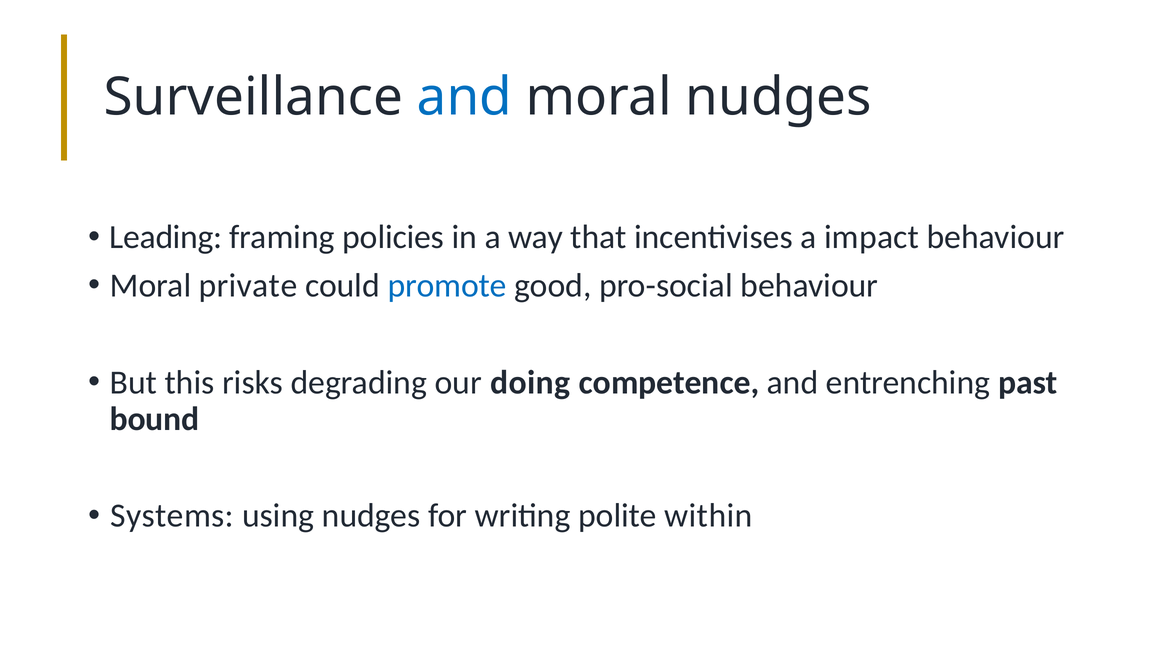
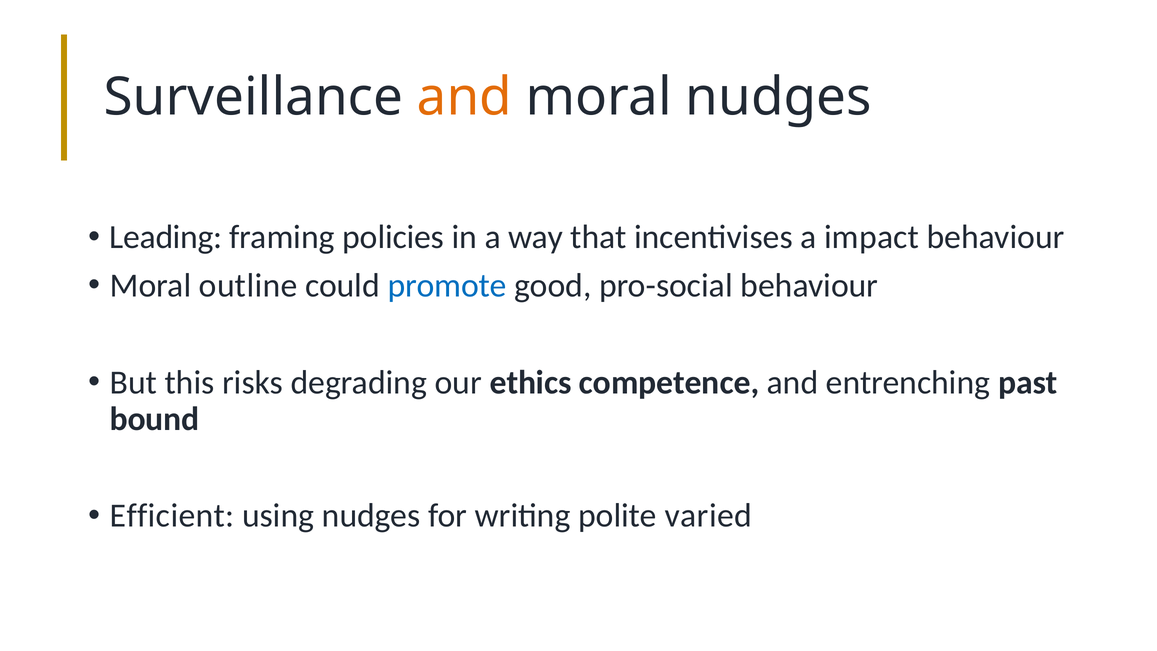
and at (464, 97) colour: blue -> orange
private: private -> outline
doing: doing -> ethics
Systems: Systems -> Efficient
within: within -> varied
